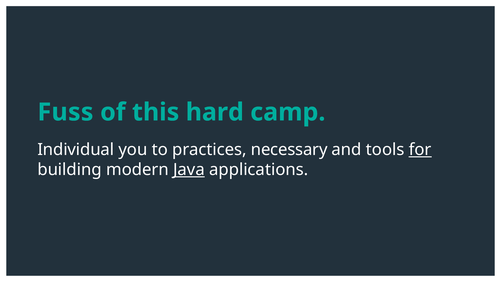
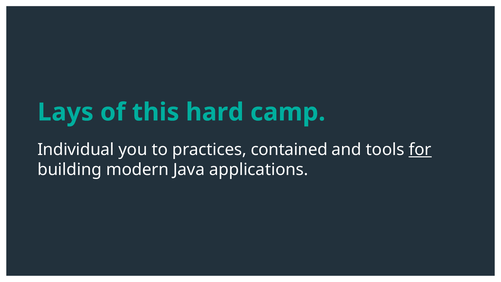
Fuss: Fuss -> Lays
necessary: necessary -> contained
Java underline: present -> none
